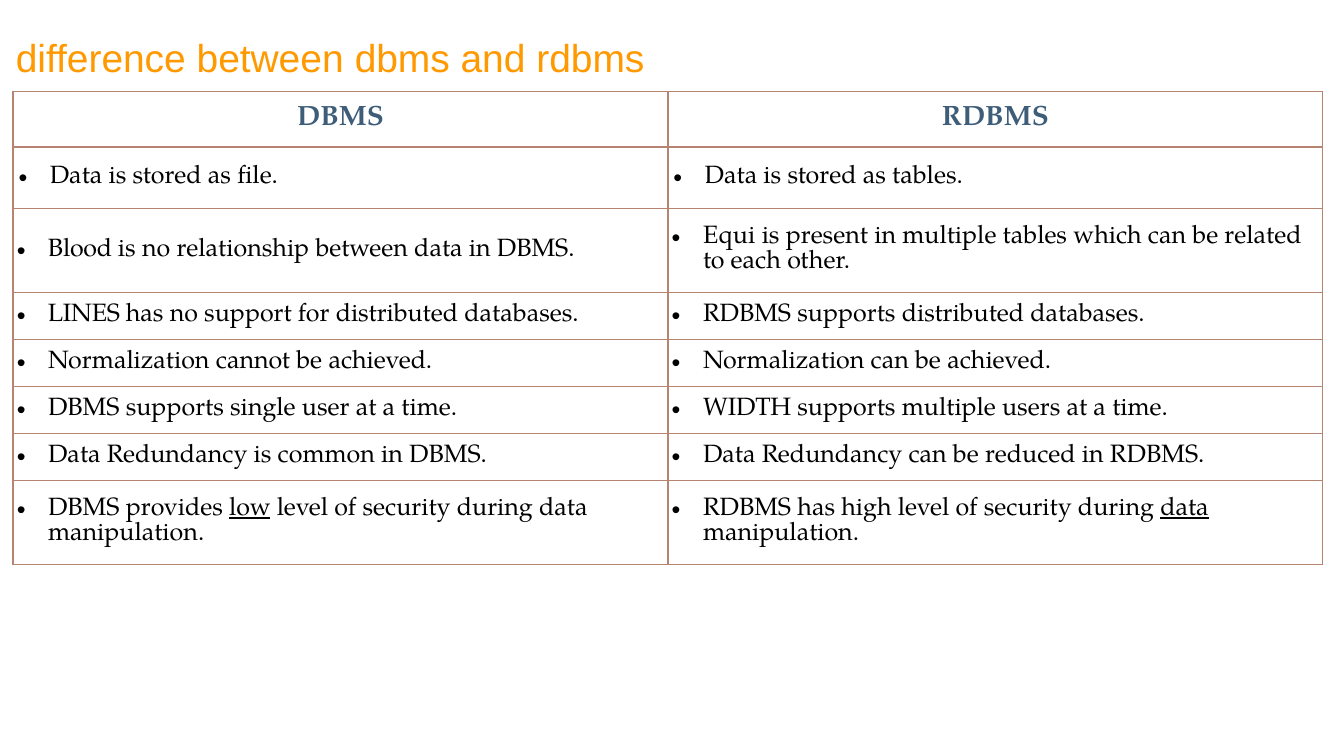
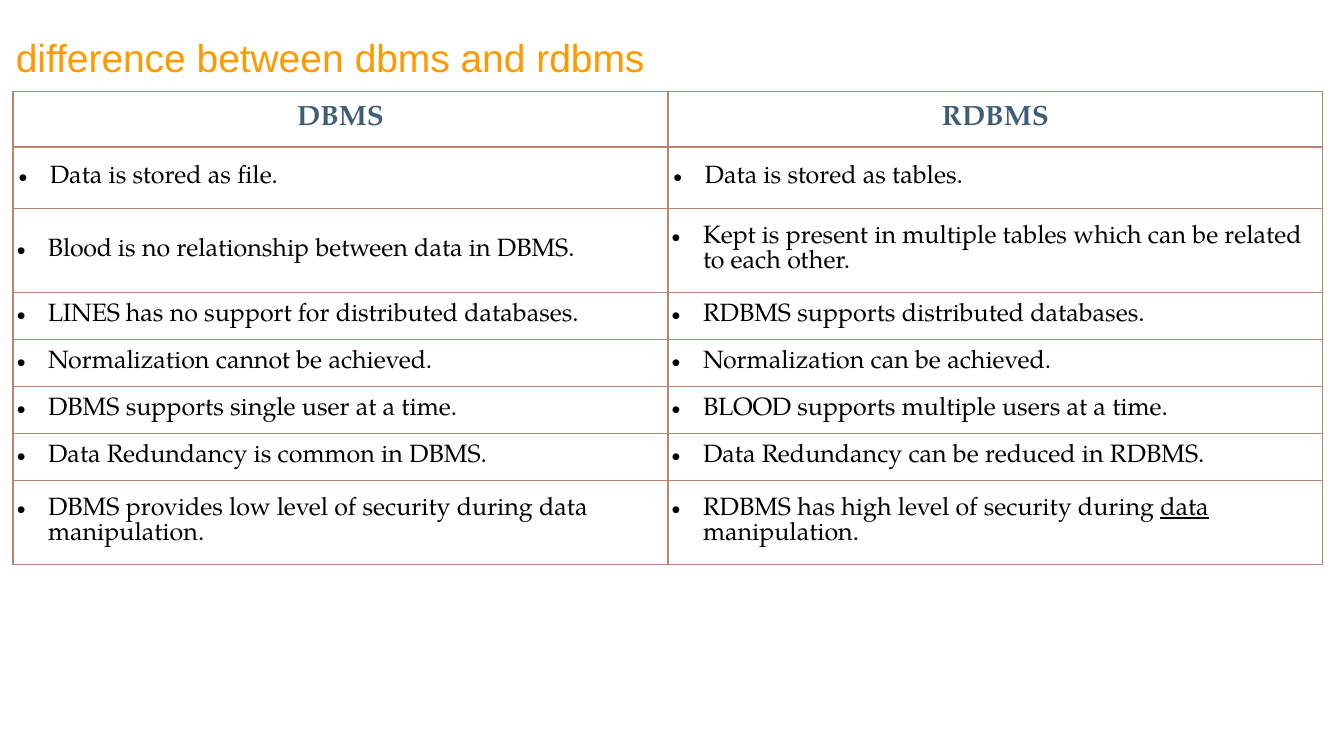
Equi: Equi -> Kept
WIDTH at (747, 407): WIDTH -> BLOOD
low underline: present -> none
